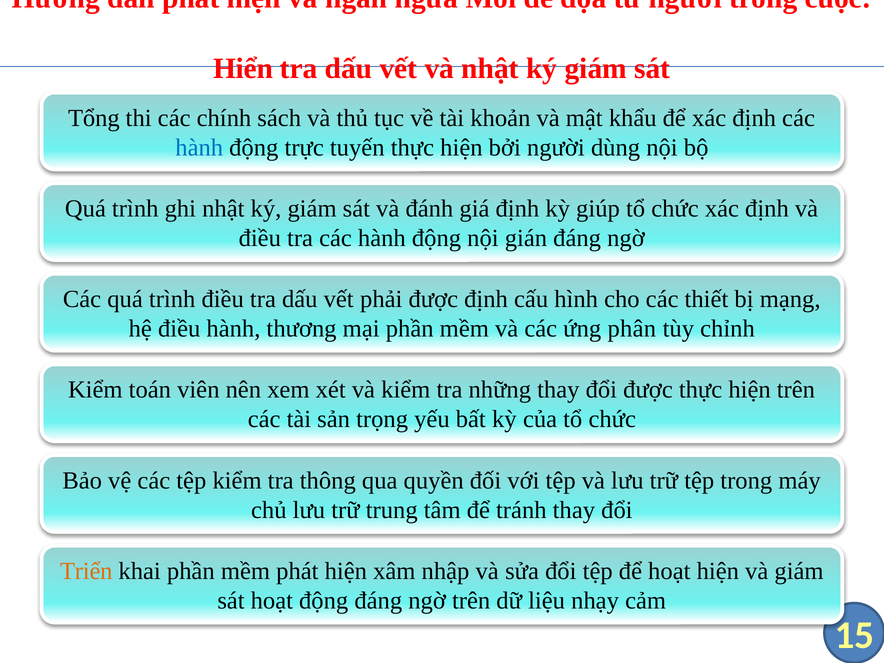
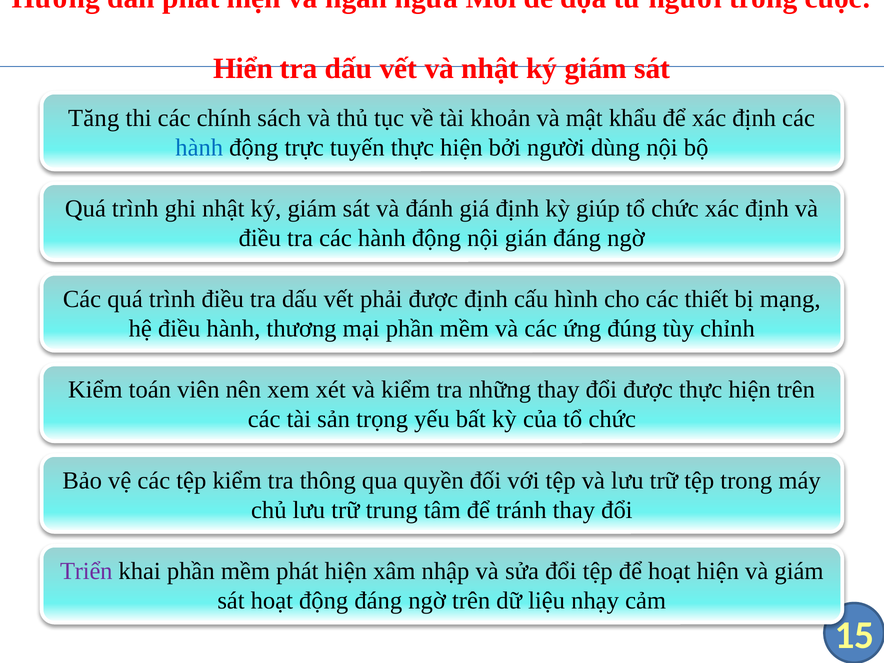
Tổng: Tổng -> Tăng
phân: phân -> đúng
Triển colour: orange -> purple
